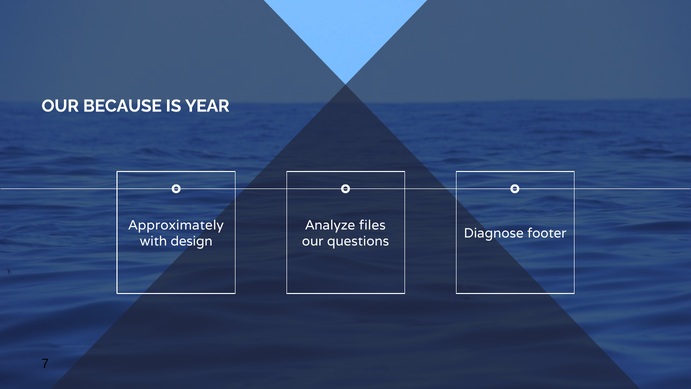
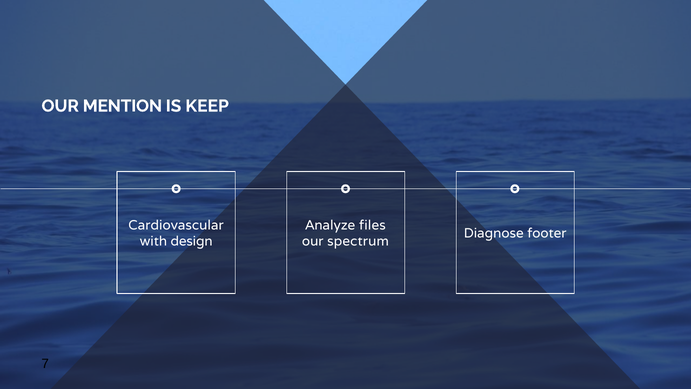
BECAUSE: BECAUSE -> MENTION
YEAR: YEAR -> KEEP
Approximately: Approximately -> Cardiovascular
questions: questions -> spectrum
